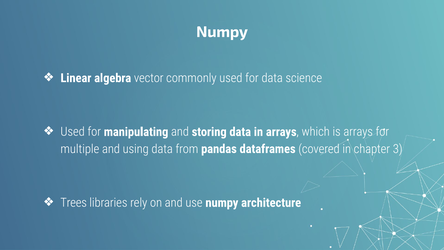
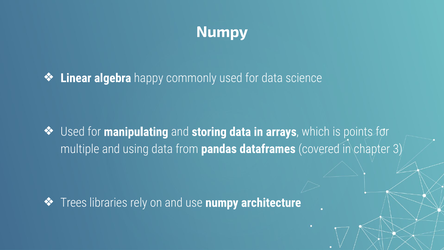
vector: vector -> happy
is arrays: arrays -> points
